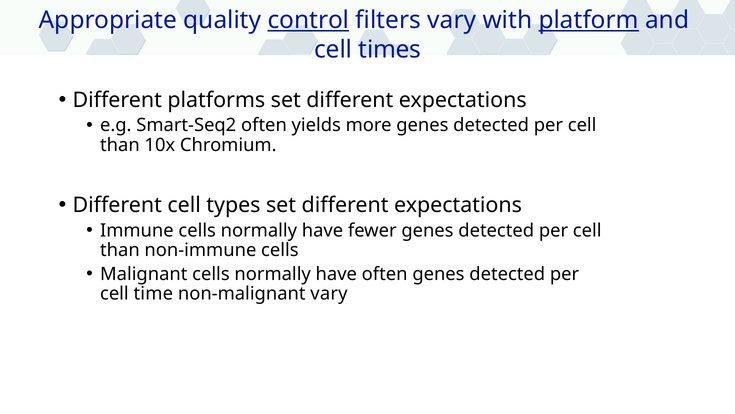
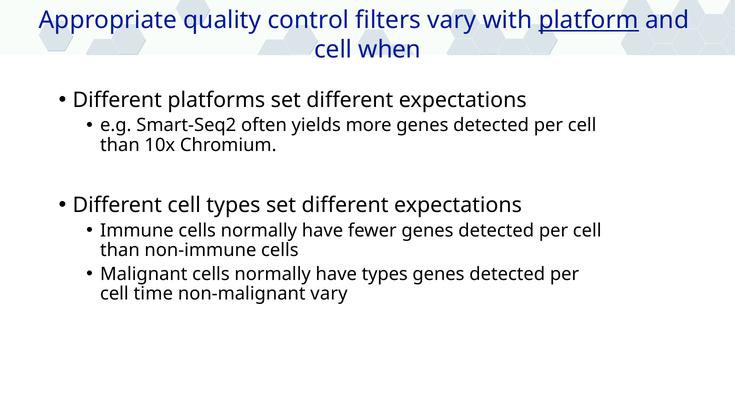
control underline: present -> none
times: times -> when
have often: often -> types
